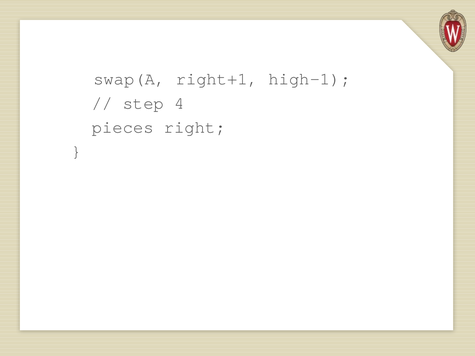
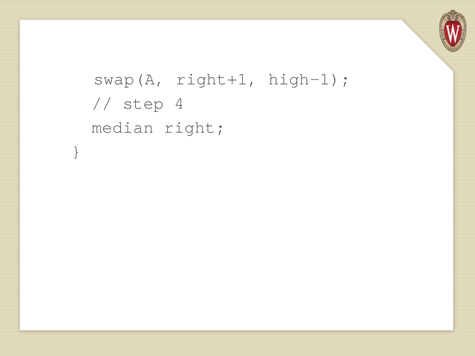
pieces: pieces -> median
